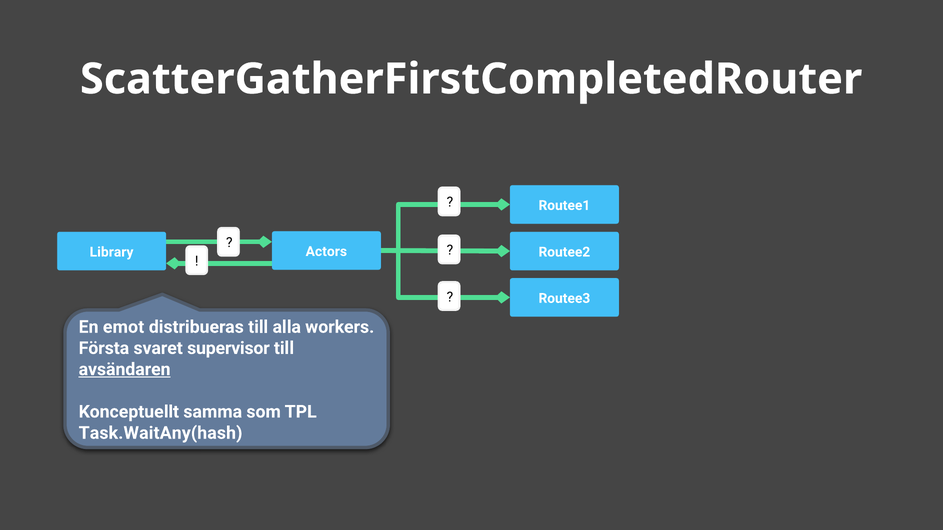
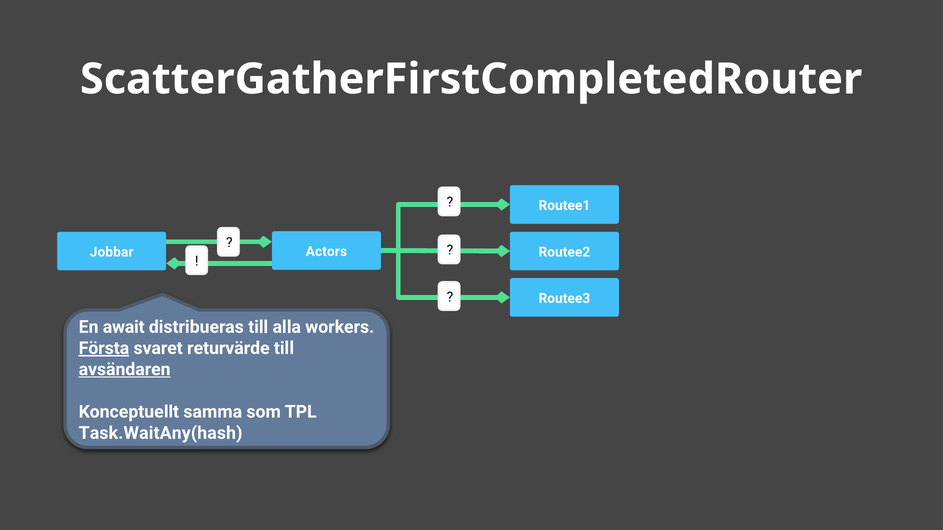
Library: Library -> Jobbar
emot: emot -> await
Första underline: none -> present
supervisor: supervisor -> returvärde
